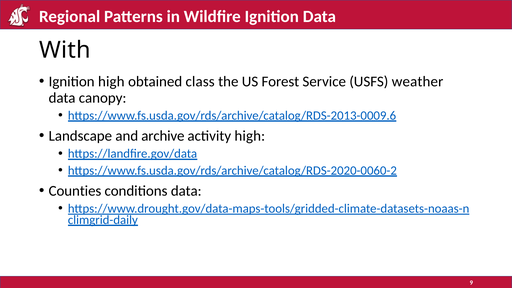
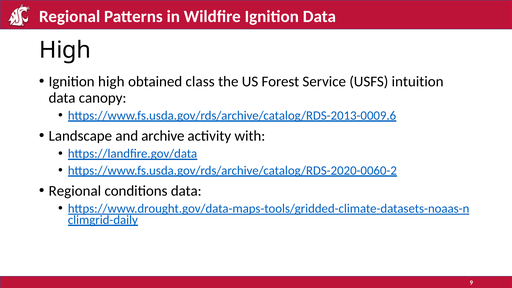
With at (65, 50): With -> High
weather: weather -> intuition
activity high: high -> with
Counties at (75, 191): Counties -> Regional
